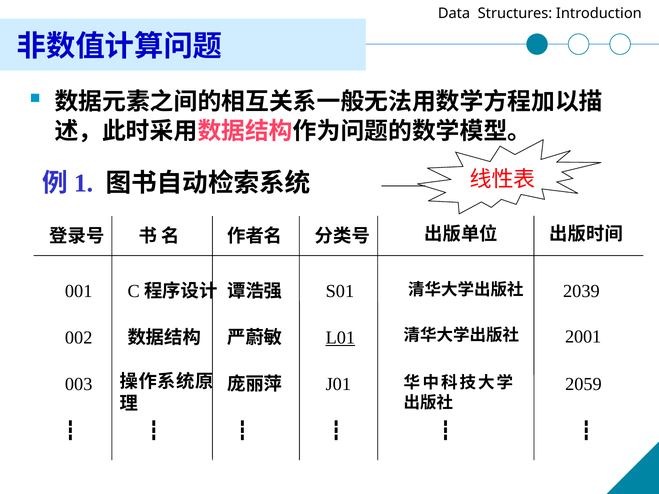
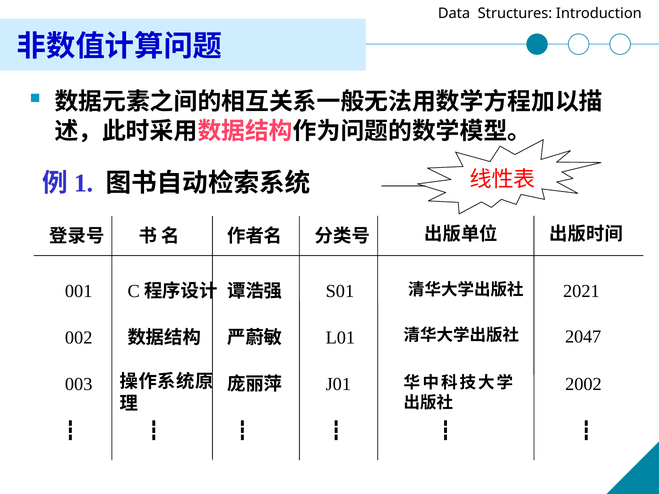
2039: 2039 -> 2021
L01 underline: present -> none
2001: 2001 -> 2047
2059: 2059 -> 2002
